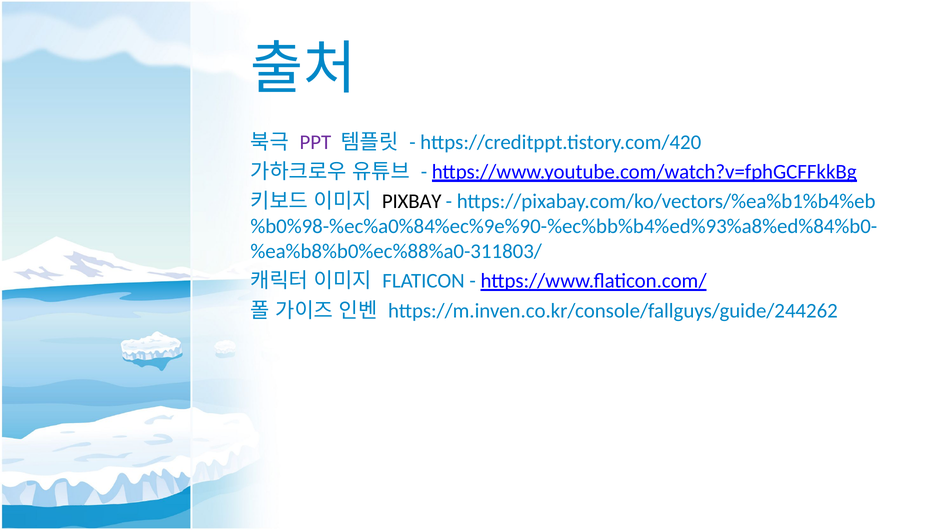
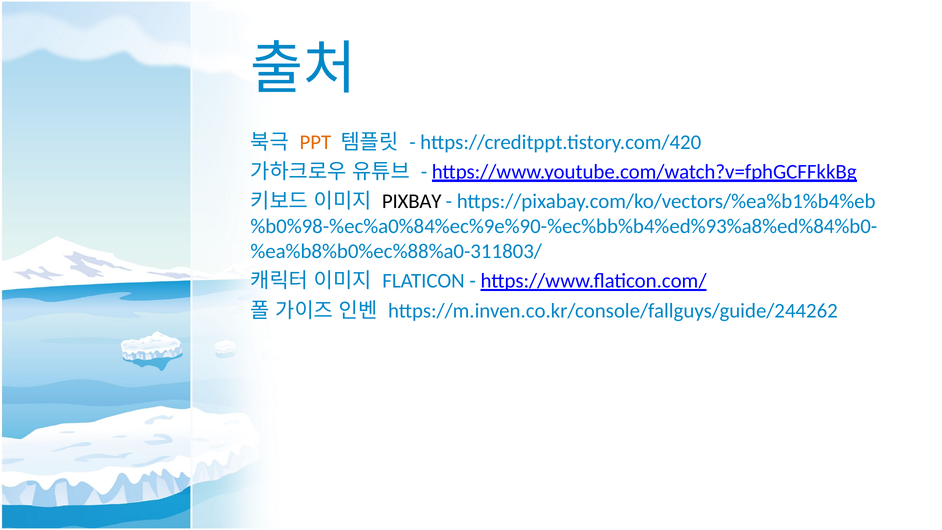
PPT colour: purple -> orange
